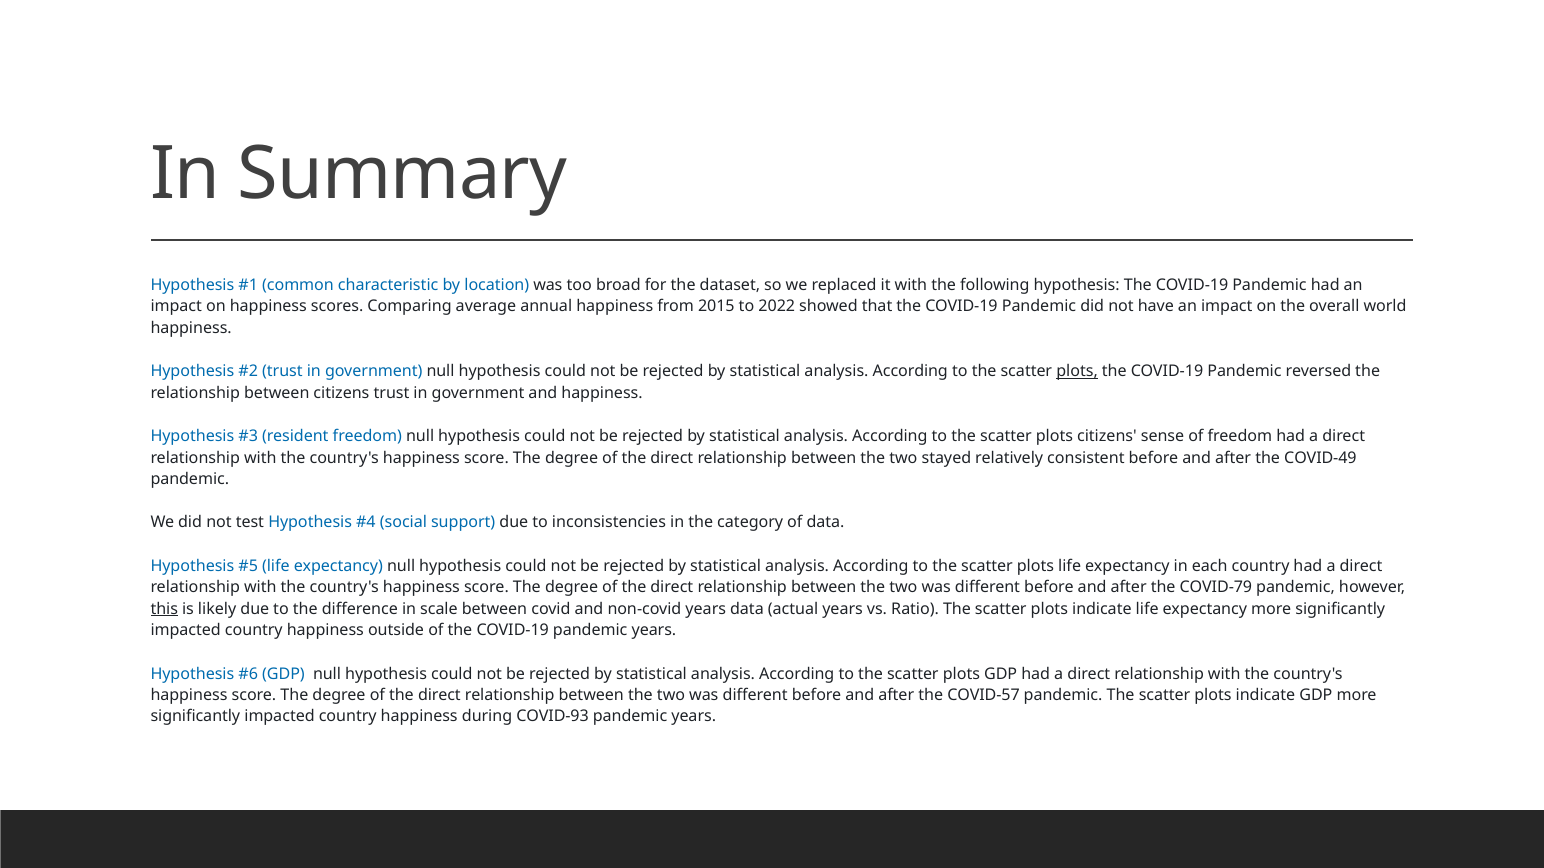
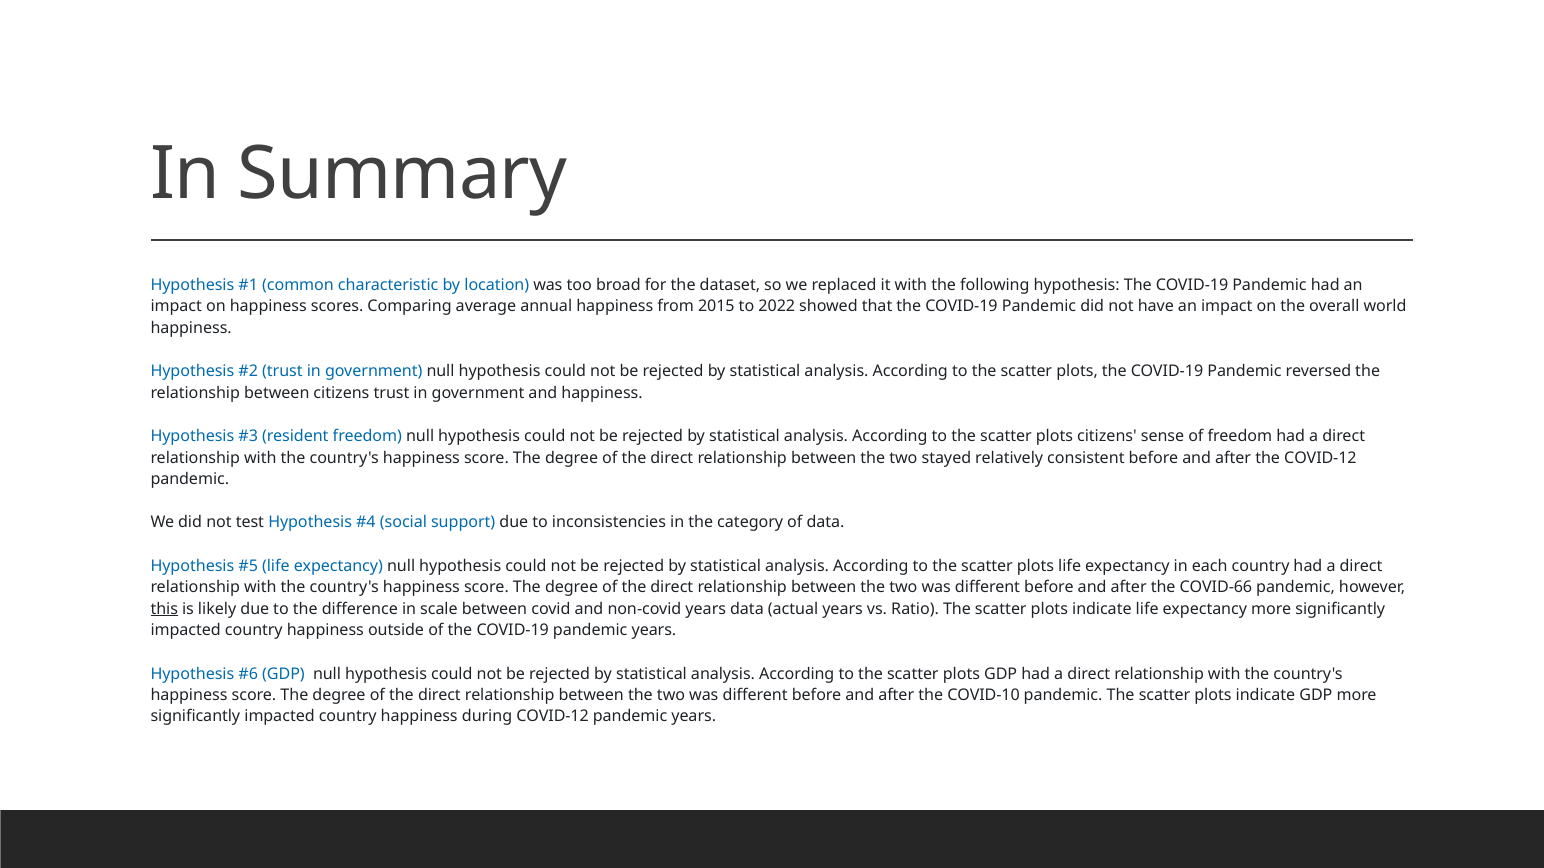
plots at (1077, 372) underline: present -> none
the COVID-49: COVID-49 -> COVID-12
COVID-79: COVID-79 -> COVID-66
COVID-57: COVID-57 -> COVID-10
during COVID-93: COVID-93 -> COVID-12
